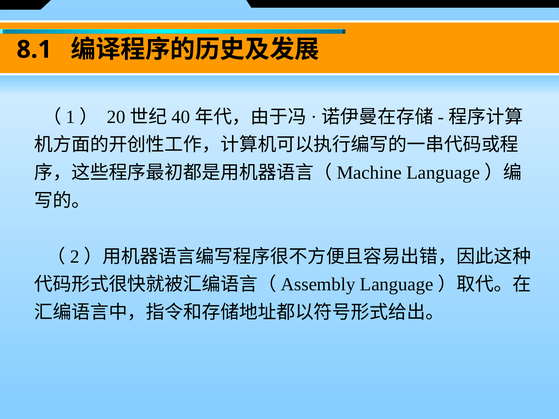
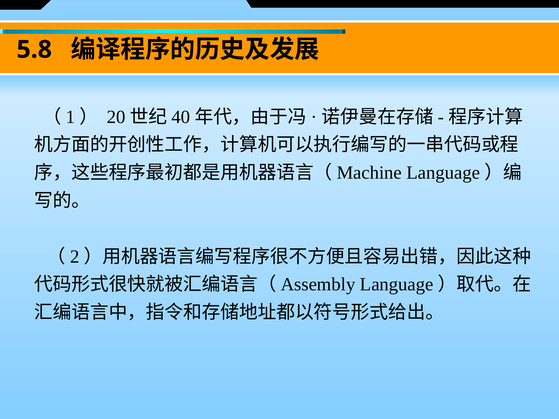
8.1: 8.1 -> 5.8
